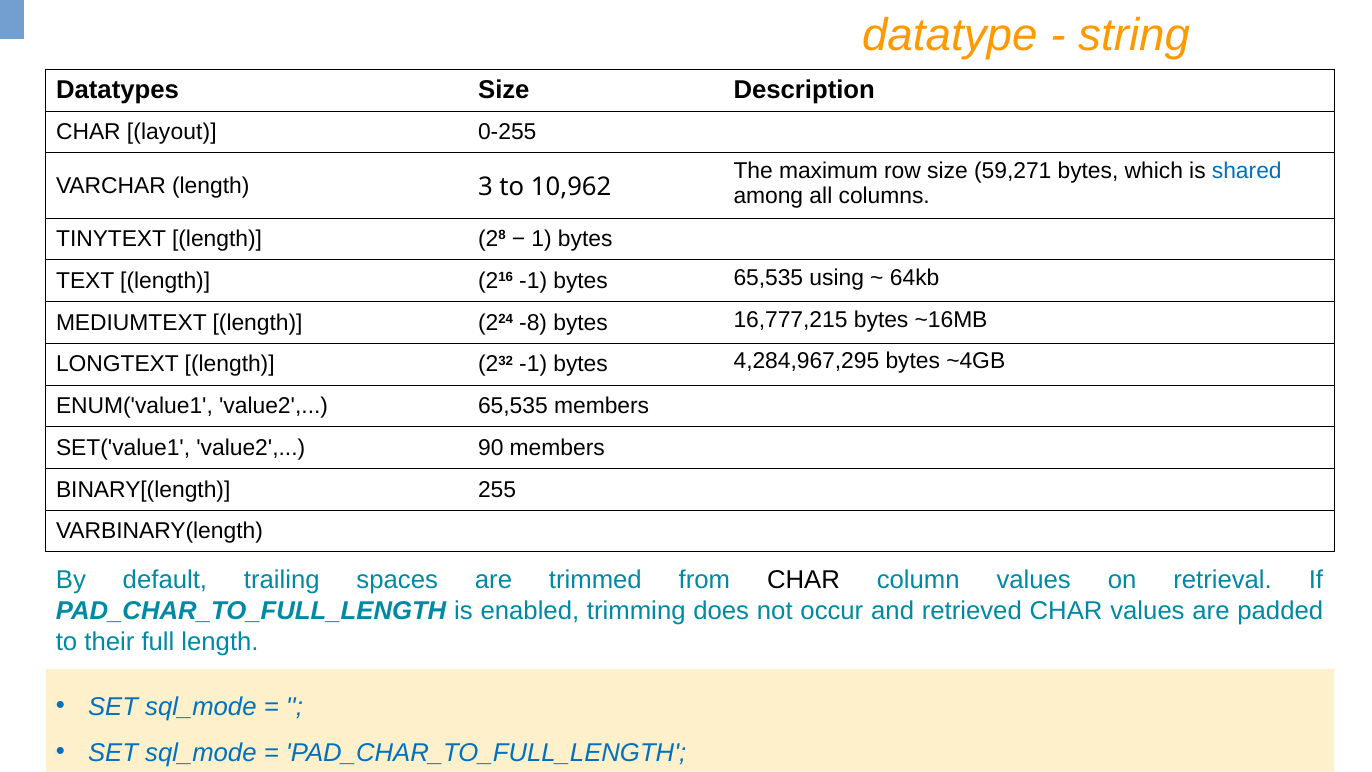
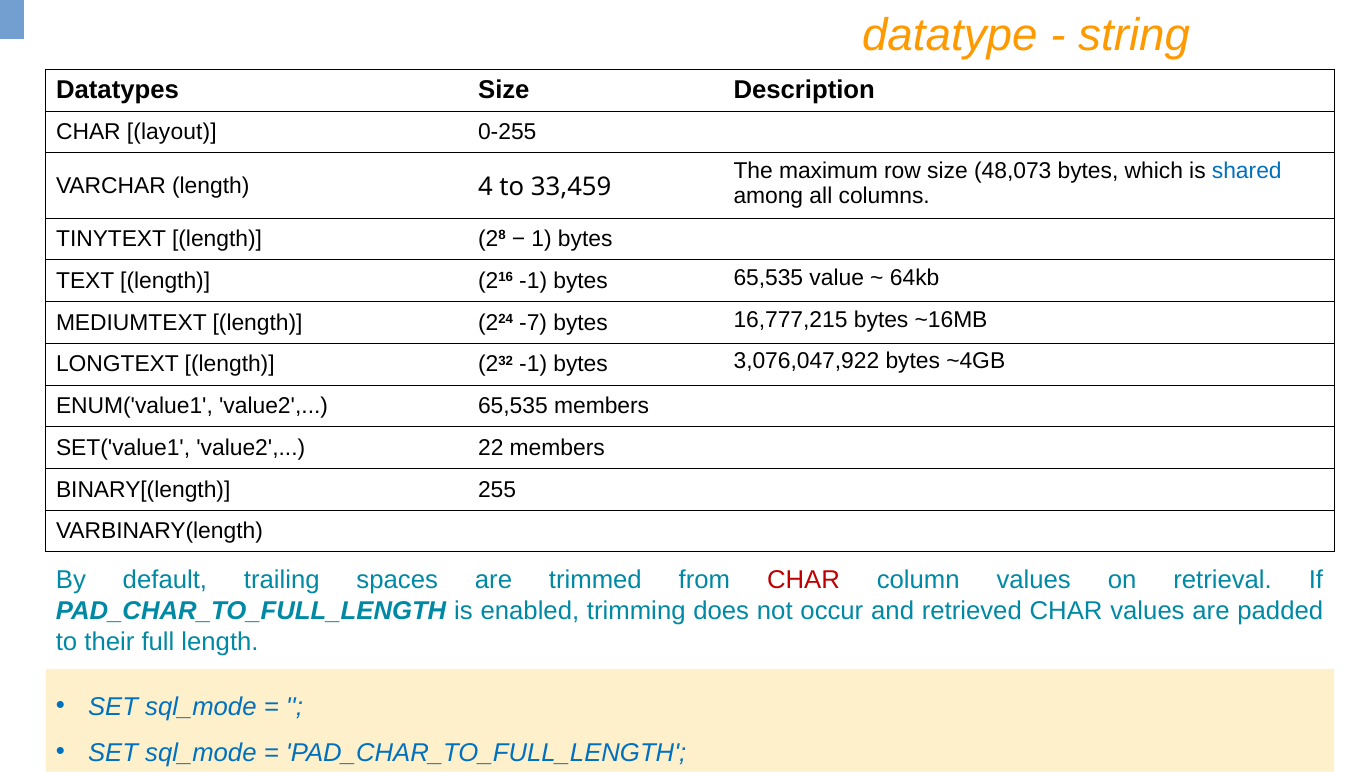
59,271: 59,271 -> 48,073
3: 3 -> 4
10,962: 10,962 -> 33,459
using: using -> value
-8: -8 -> -7
4,284,967,295: 4,284,967,295 -> 3,076,047,922
90: 90 -> 22
CHAR at (803, 580) colour: black -> red
